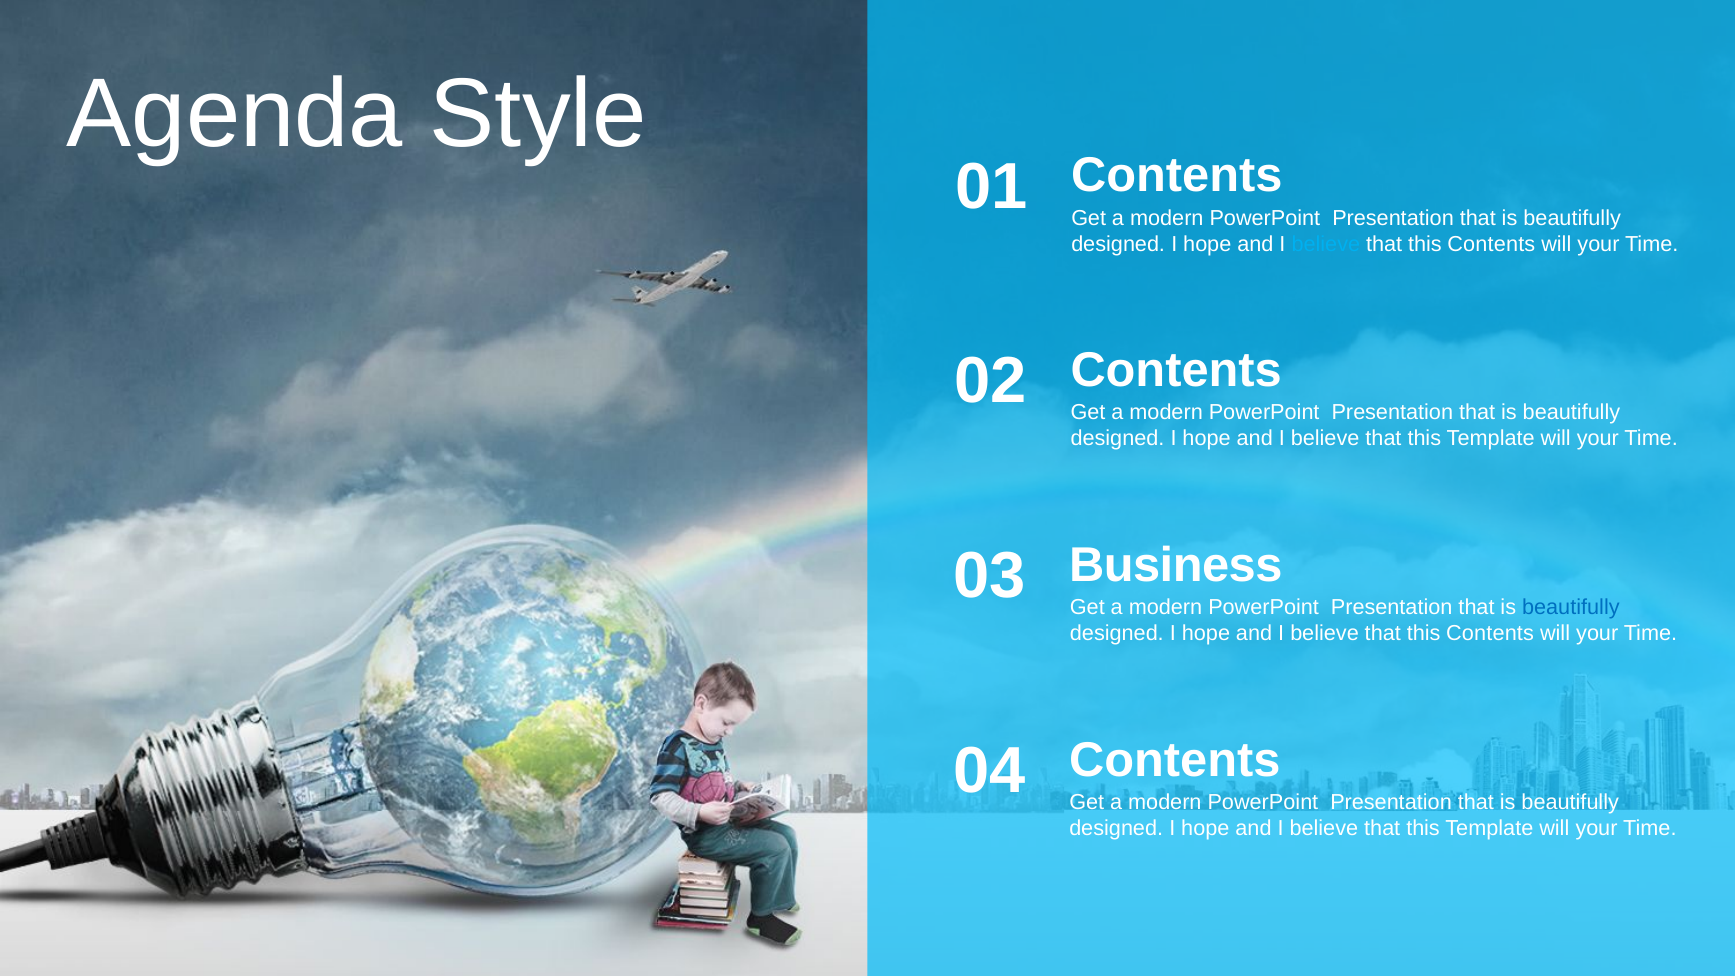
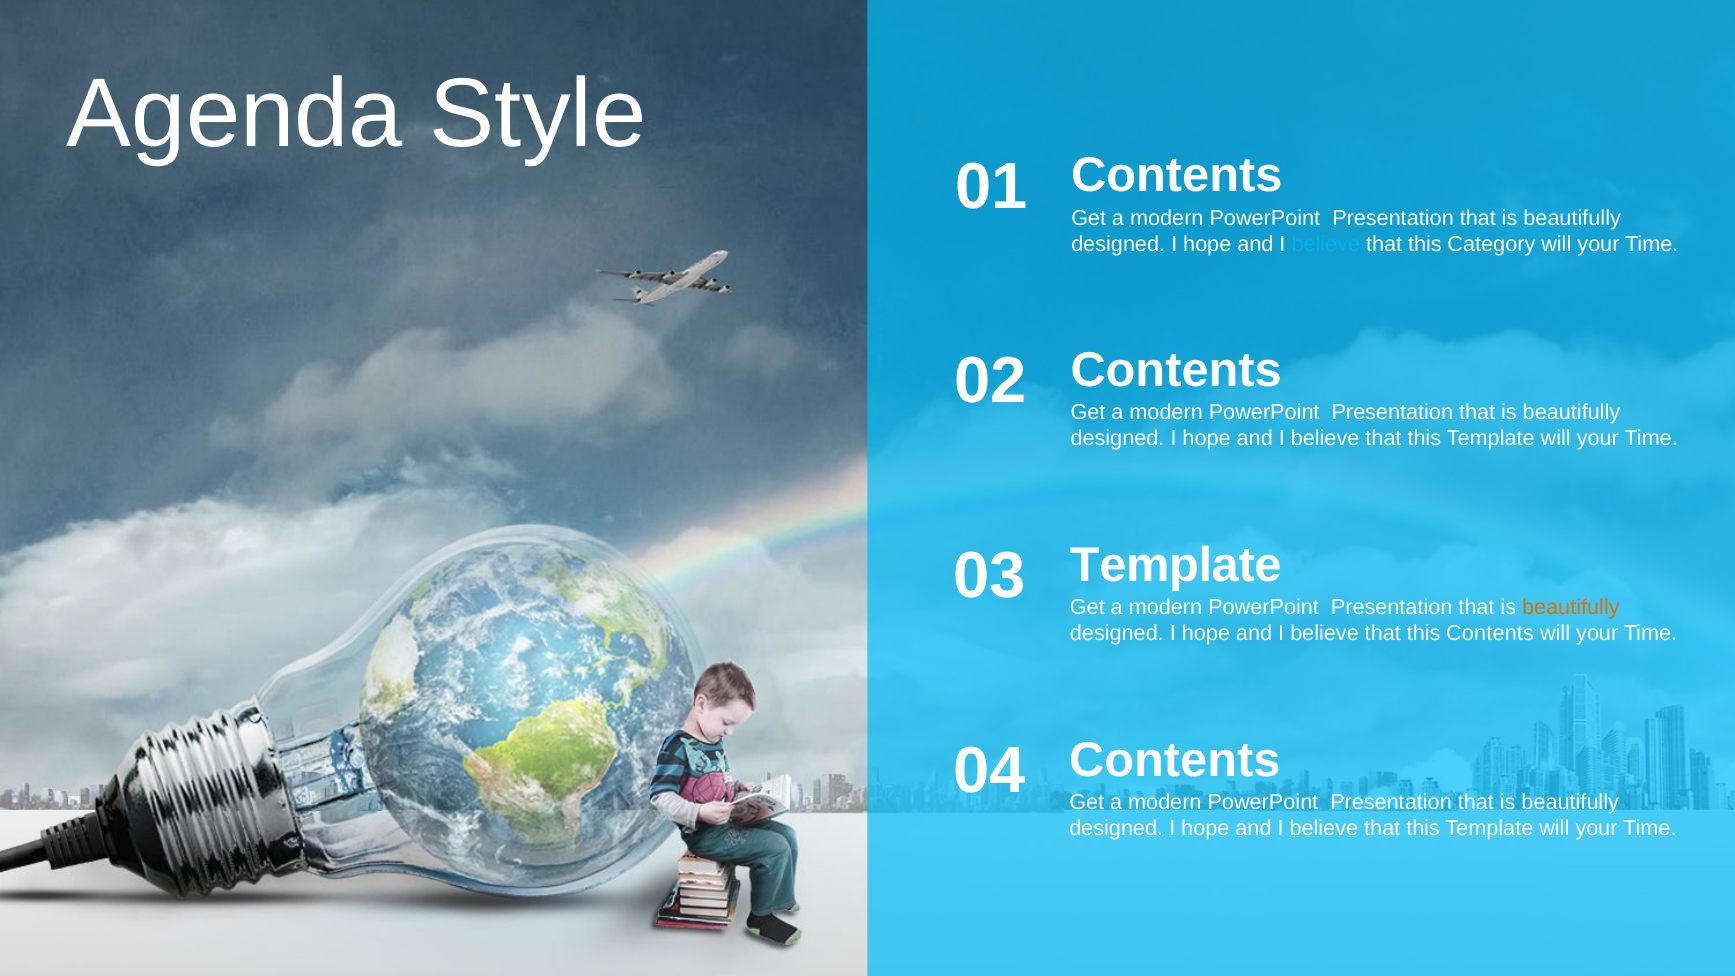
Contents at (1491, 244): Contents -> Category
Business at (1176, 565): Business -> Template
beautifully at (1571, 607) colour: blue -> orange
